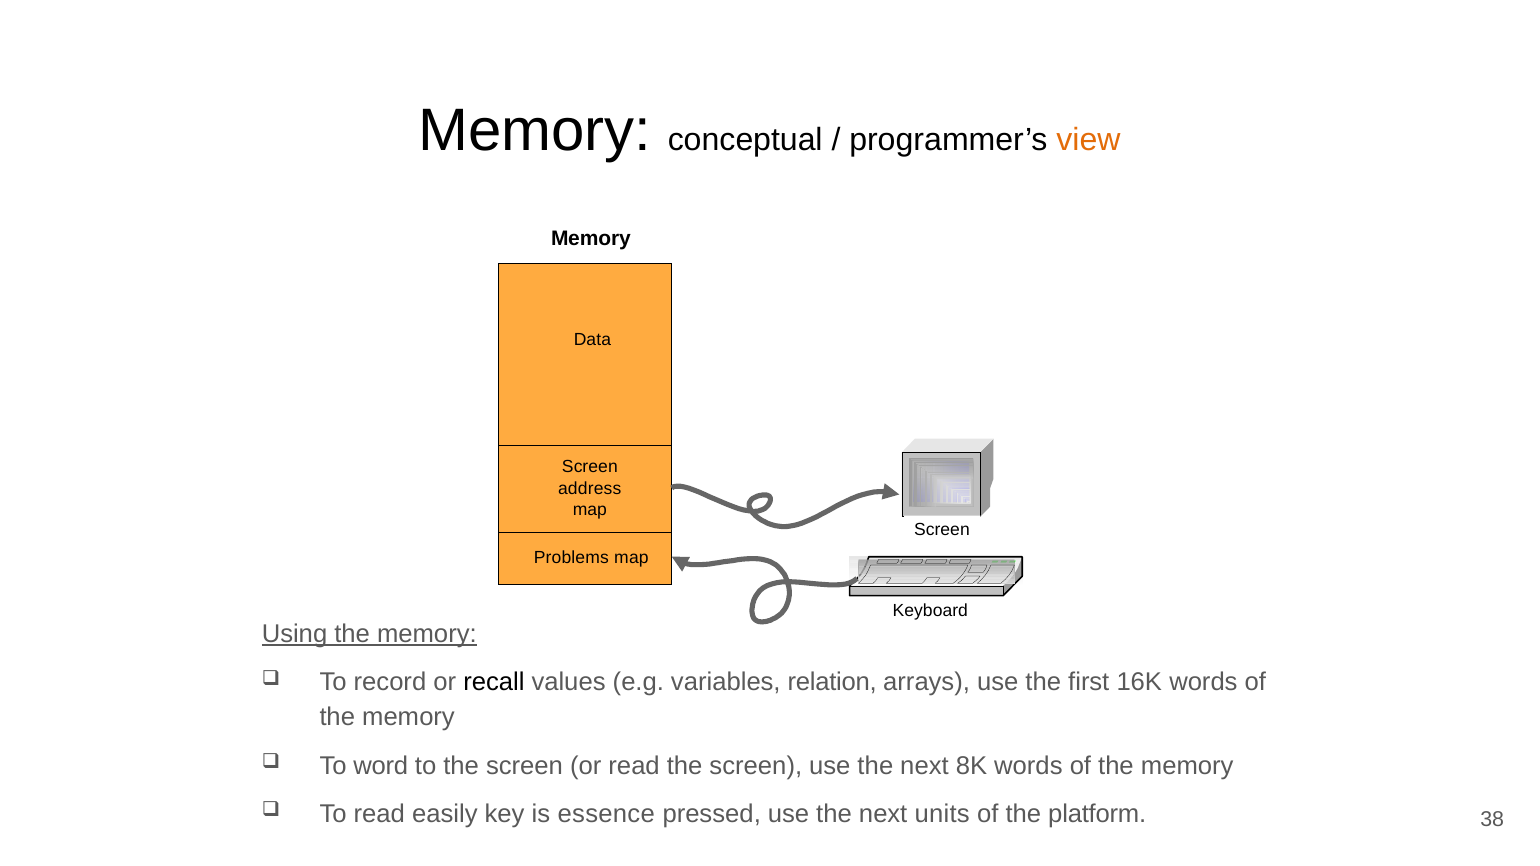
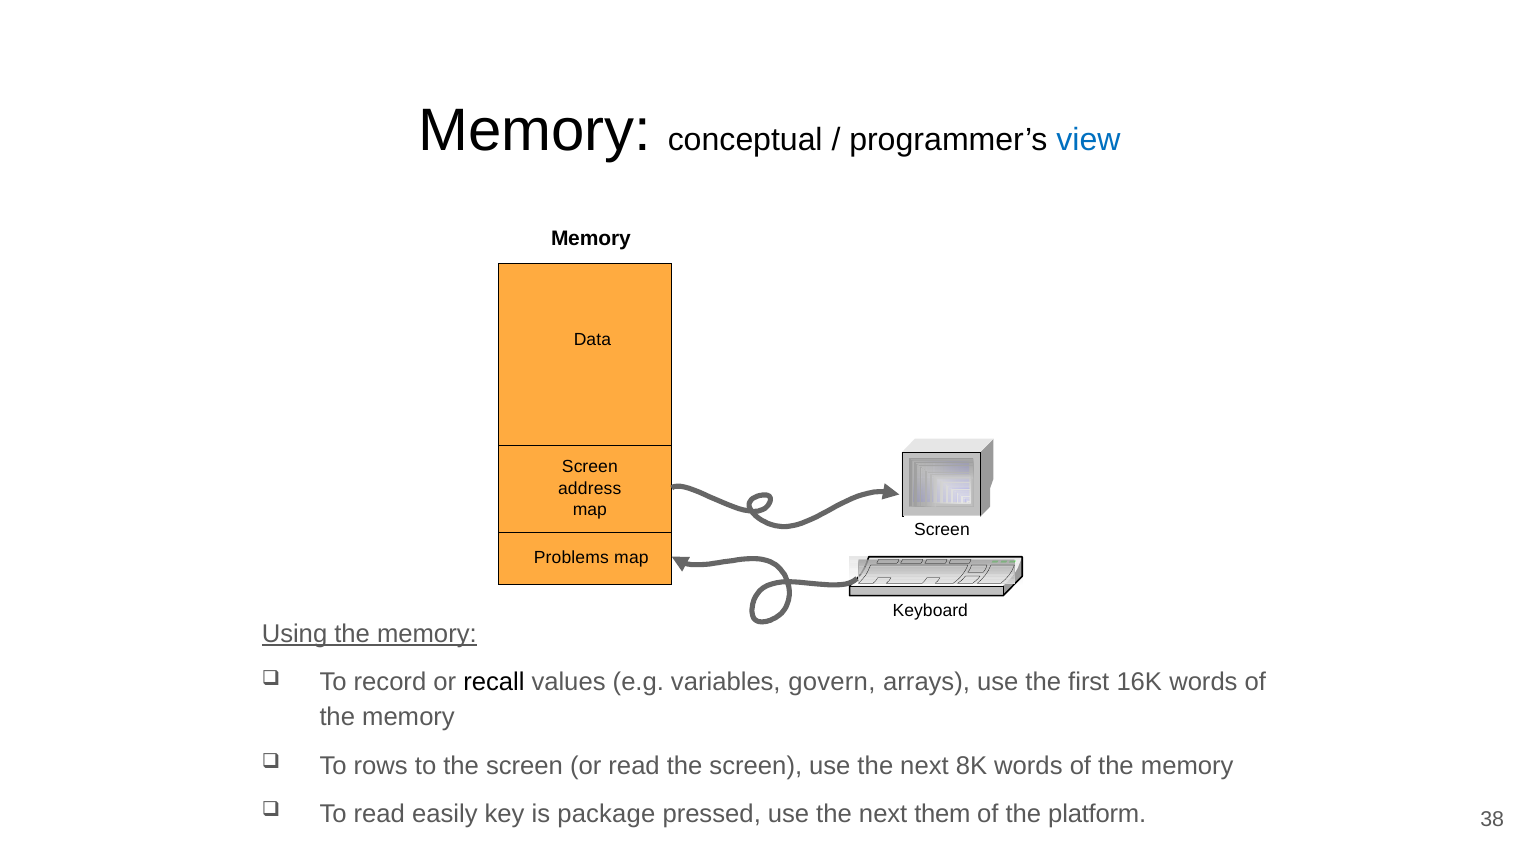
view colour: orange -> blue
relation: relation -> govern
word: word -> rows
essence: essence -> package
units: units -> them
